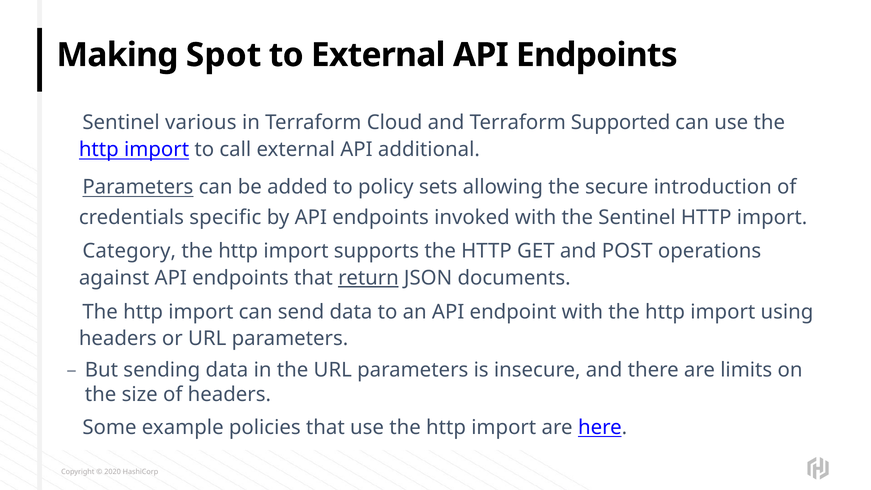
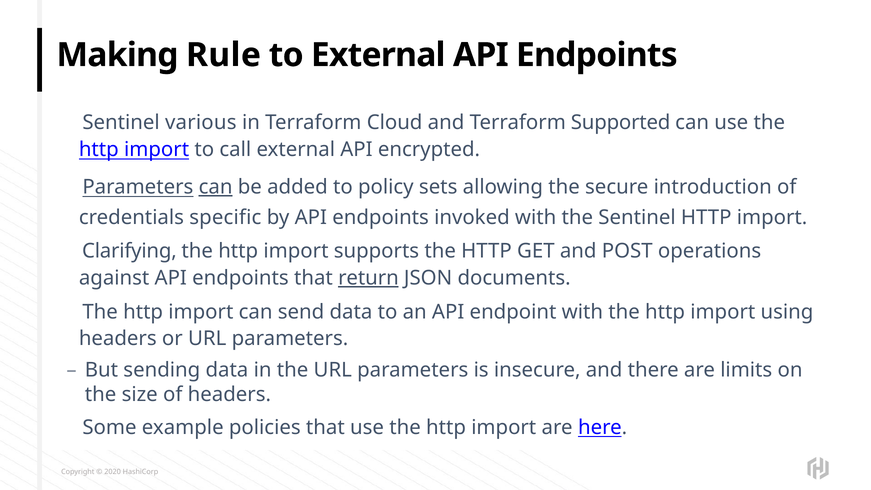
Spot: Spot -> Rule
additional: additional -> encrypted
can at (216, 187) underline: none -> present
Category: Category -> Clarifying
